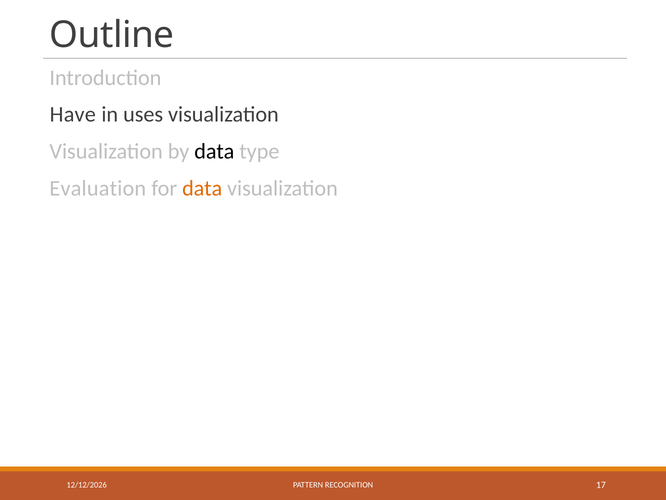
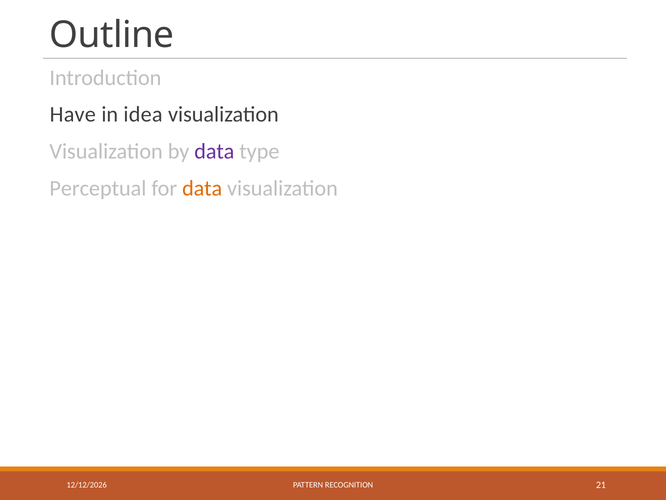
uses: uses -> idea
data at (214, 151) colour: black -> purple
Evaluation: Evaluation -> Perceptual
17: 17 -> 21
